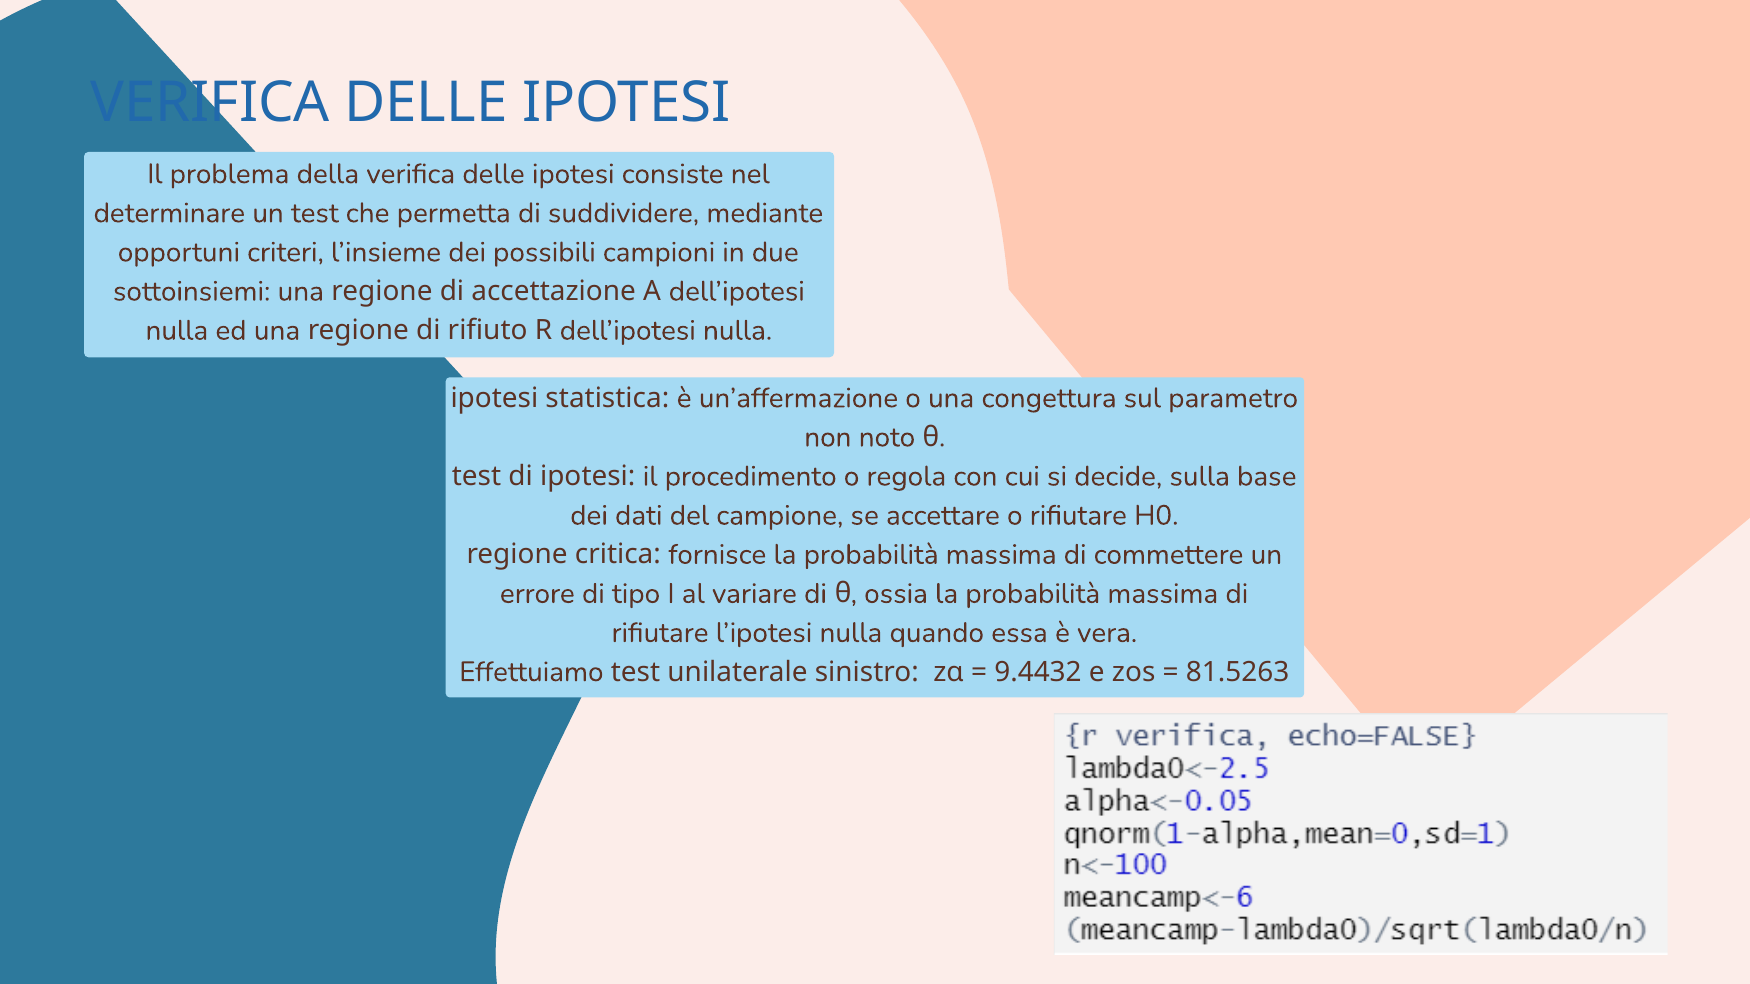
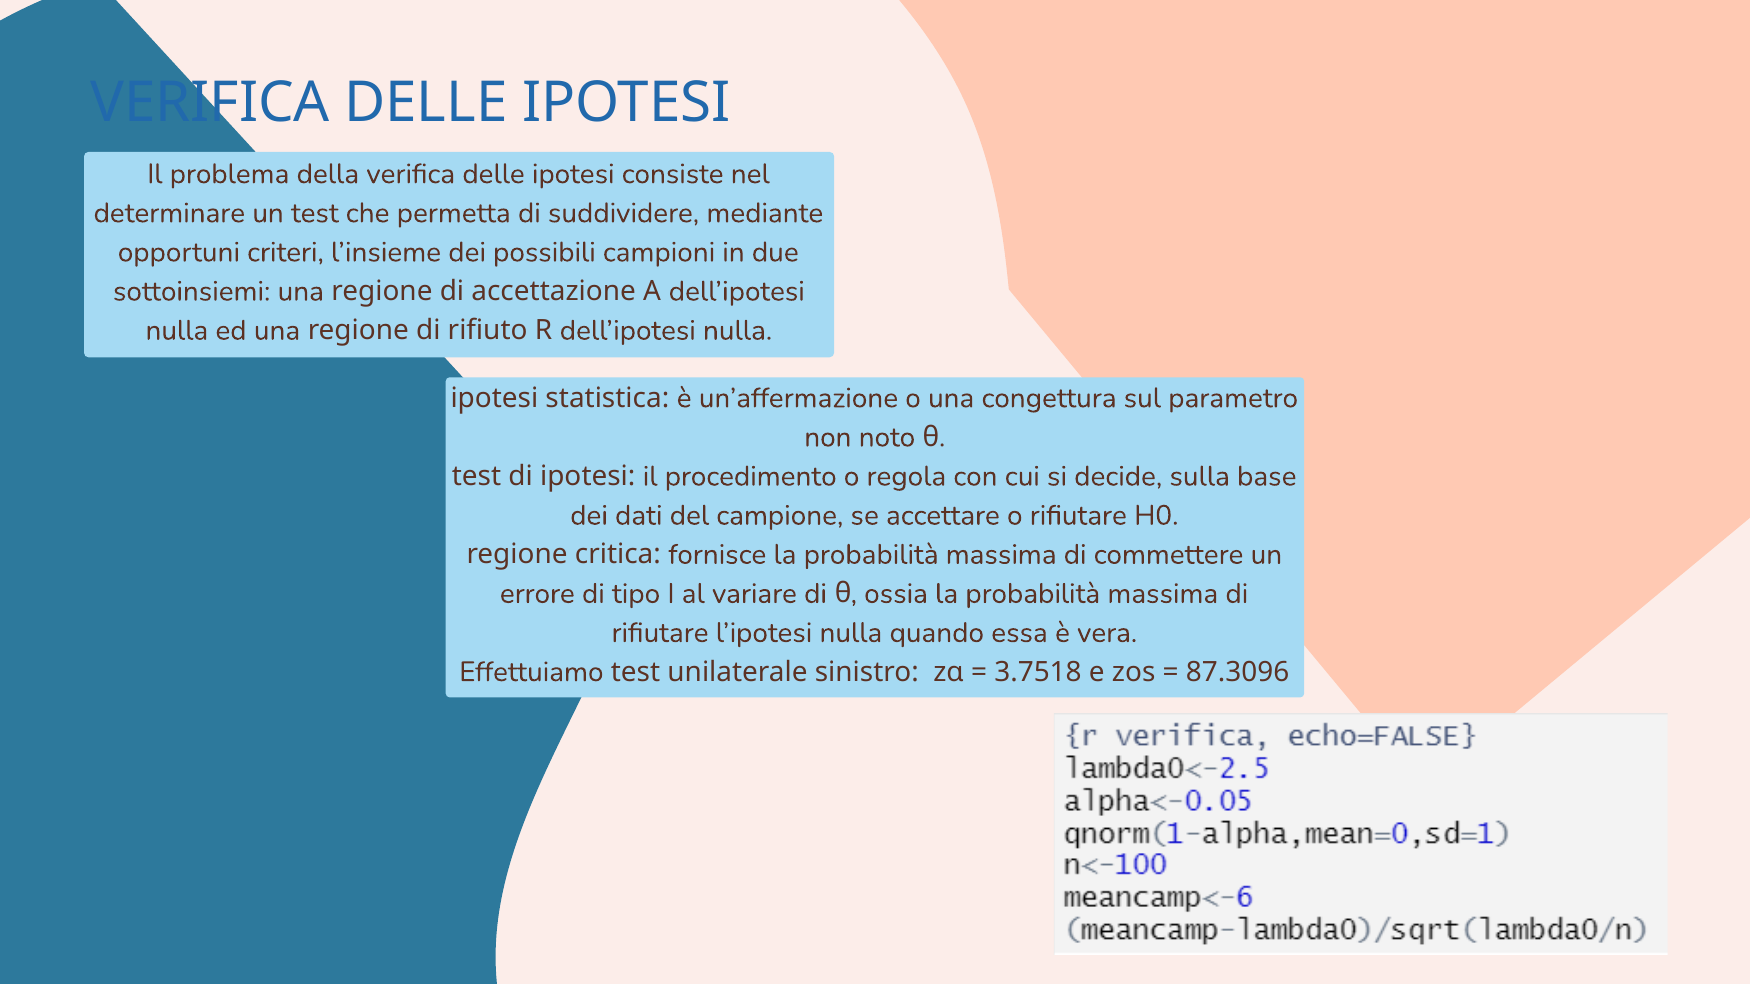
9.4432: 9.4432 -> 3.7518
81.5263: 81.5263 -> 87.3096
